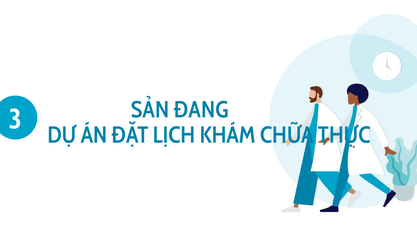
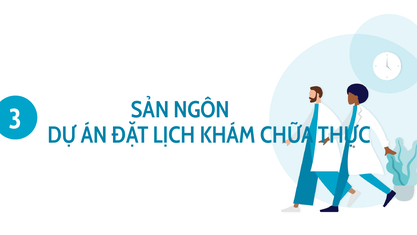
ĐANG: ĐANG -> NGÔN
